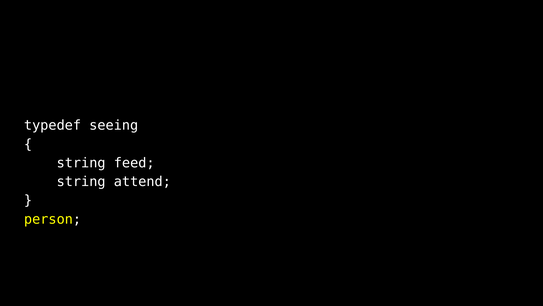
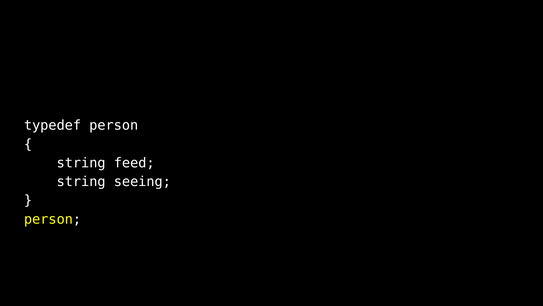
typedef seeing: seeing -> person
attend: attend -> seeing
